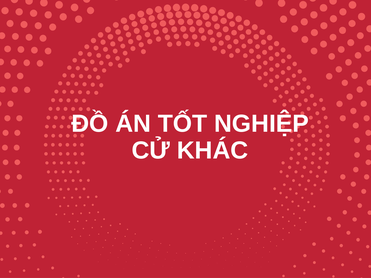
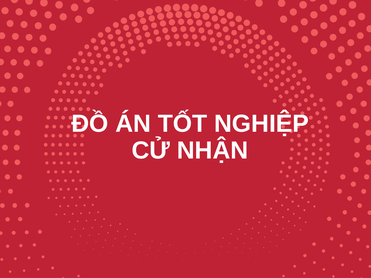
KHÁC: KHÁC -> NHẬN
